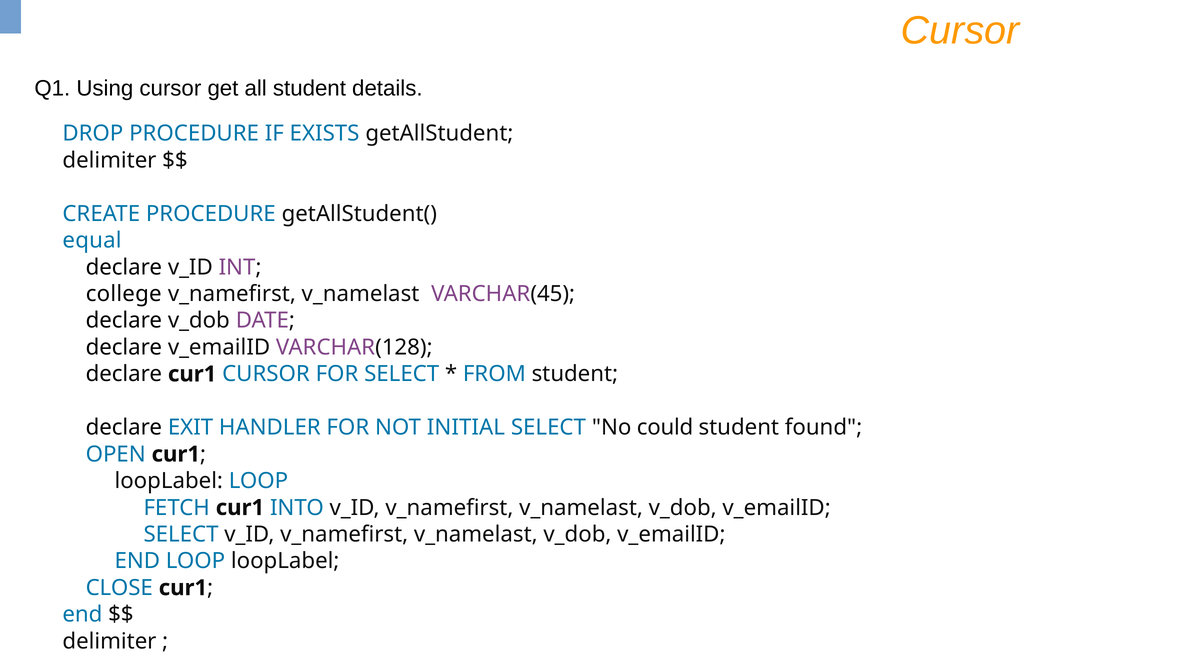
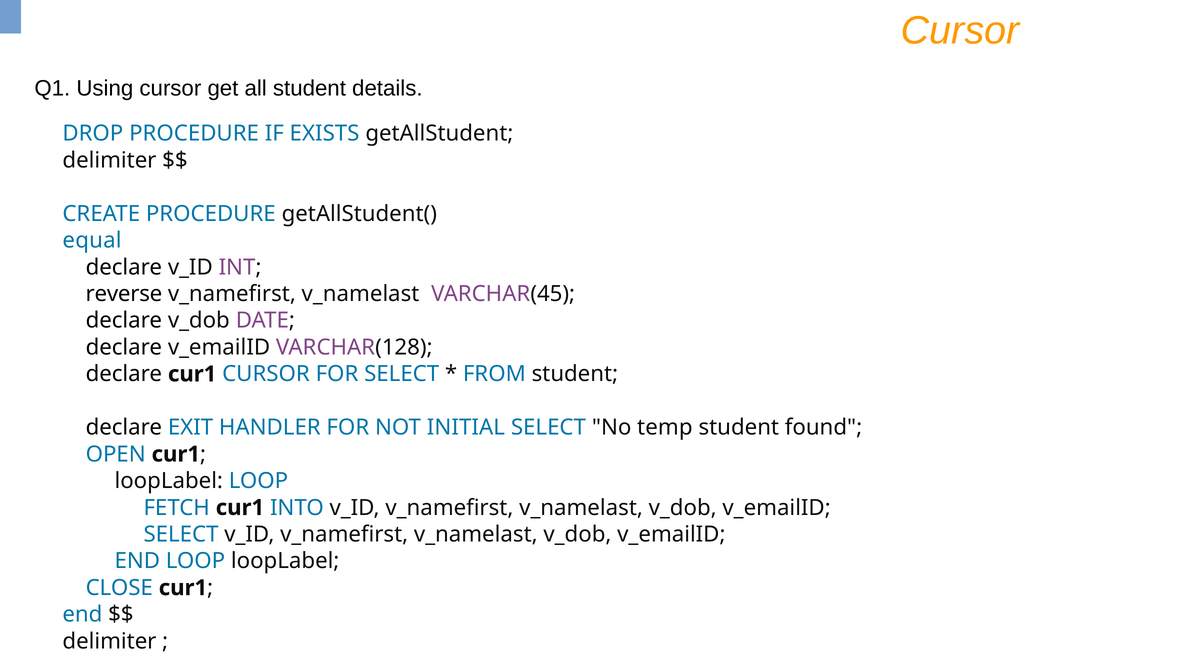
college: college -> reverse
could: could -> temp
